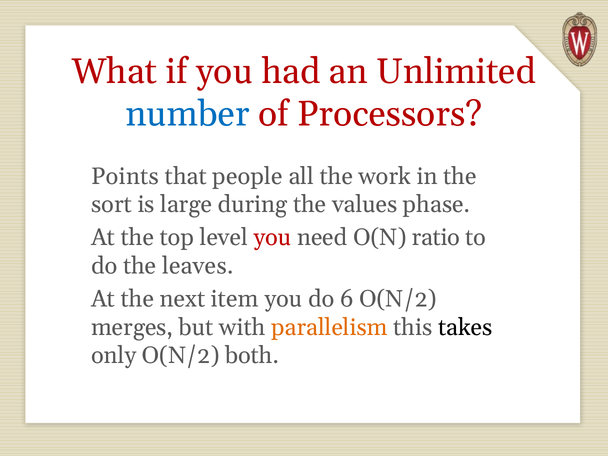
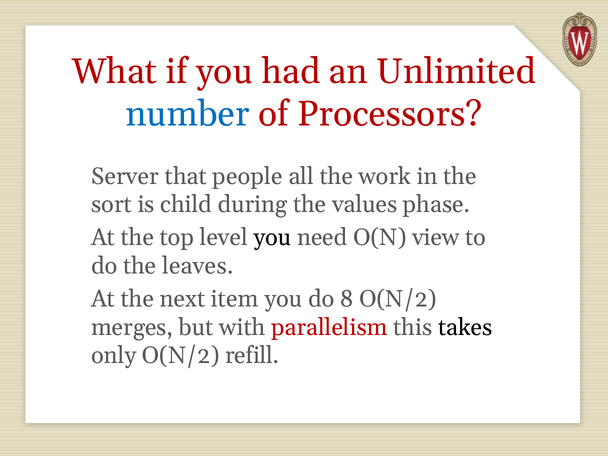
Points: Points -> Server
large: large -> child
you at (272, 238) colour: red -> black
ratio: ratio -> view
6: 6 -> 8
parallelism colour: orange -> red
both: both -> refill
